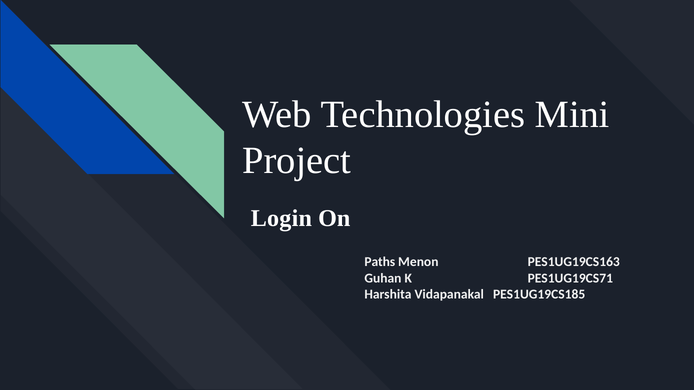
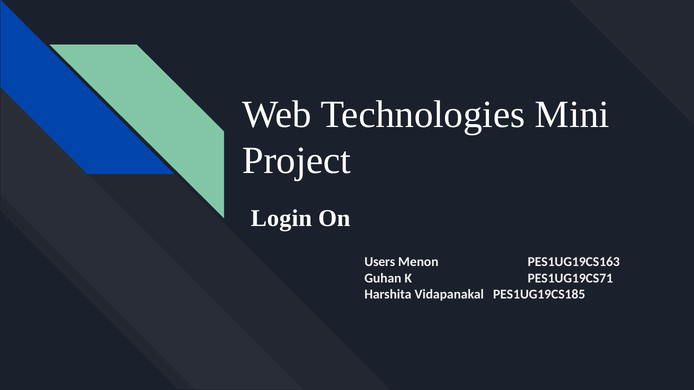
Paths: Paths -> Users
